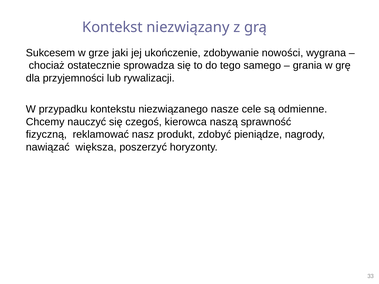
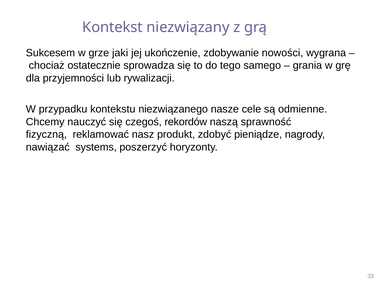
kierowca: kierowca -> rekordów
większa: większa -> systems
